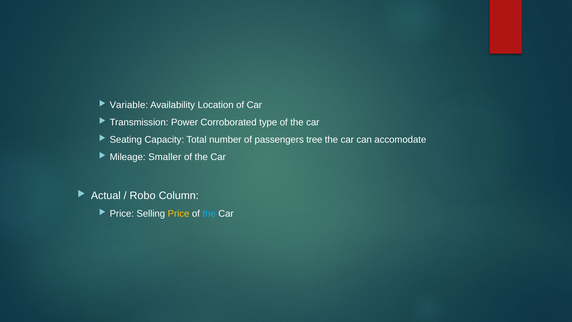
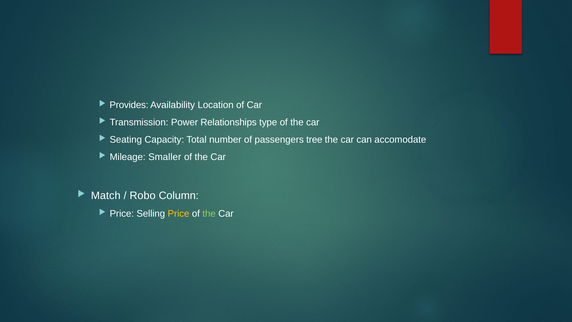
Variable: Variable -> Provides
Corroborated: Corroborated -> Relationships
Actual: Actual -> Match
the at (209, 213) colour: light blue -> light green
